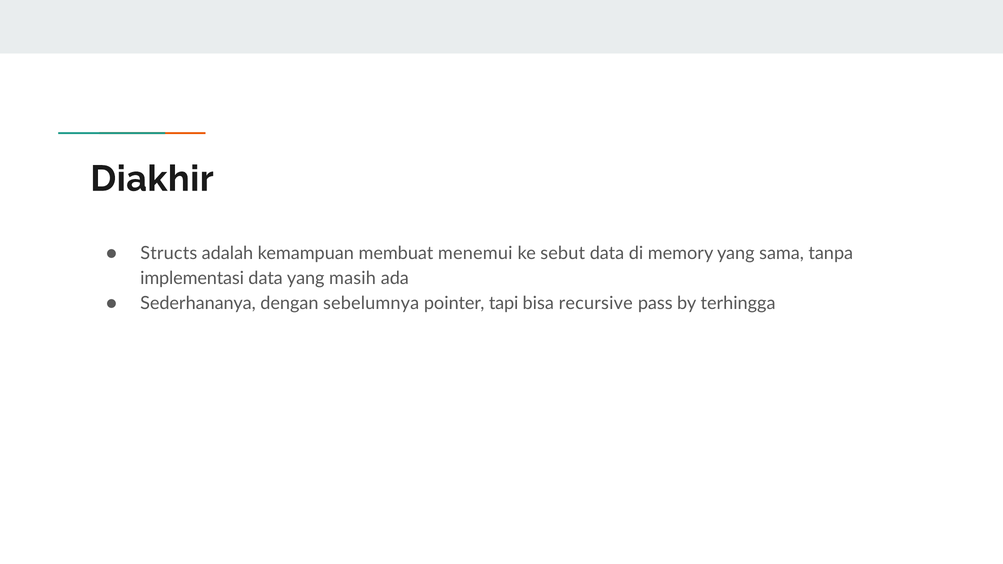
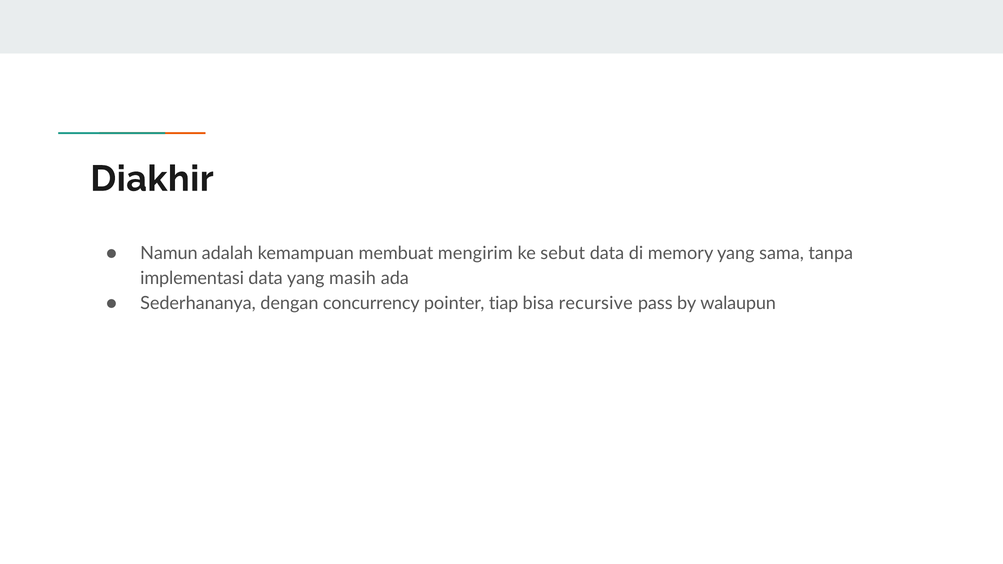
Structs: Structs -> Namun
menemui: menemui -> mengirim
sebelumnya: sebelumnya -> concurrency
tapi: tapi -> tiap
terhingga: terhingga -> walaupun
